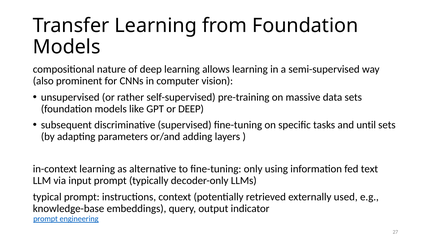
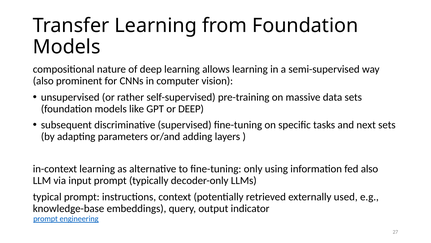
until: until -> next
fed text: text -> also
